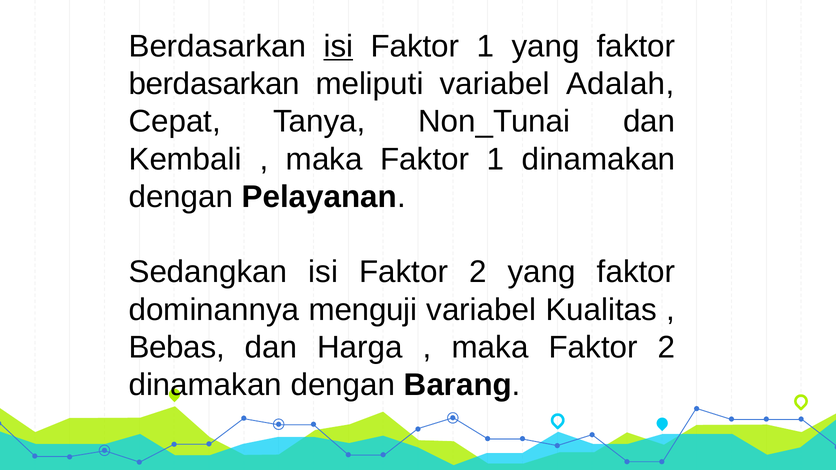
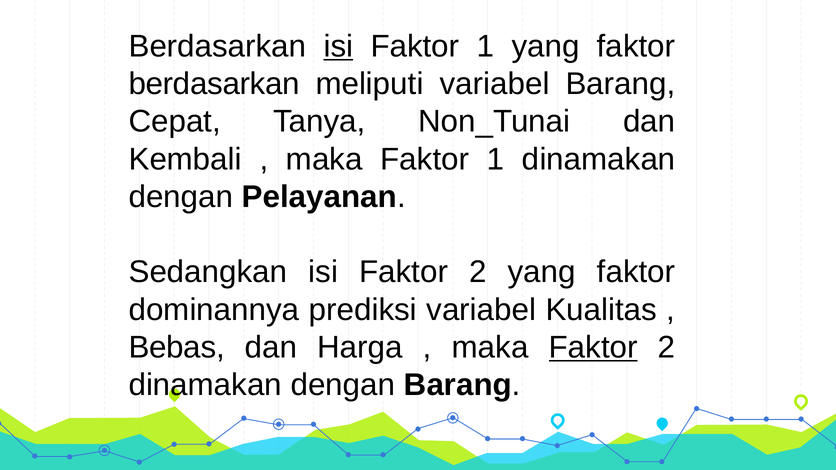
variabel Adalah: Adalah -> Barang
menguji: menguji -> prediksi
Faktor at (593, 348) underline: none -> present
